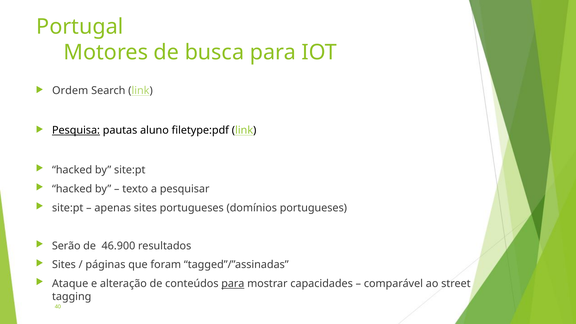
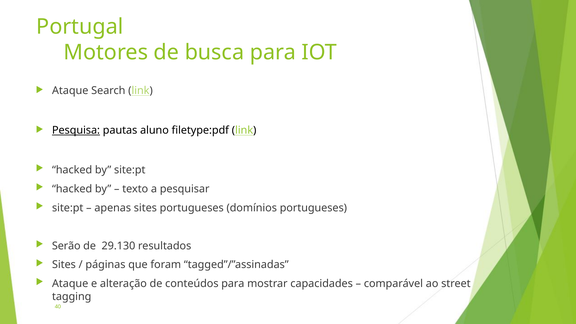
Ordem at (70, 91): Ordem -> Ataque
46.900: 46.900 -> 29.130
para at (233, 284) underline: present -> none
